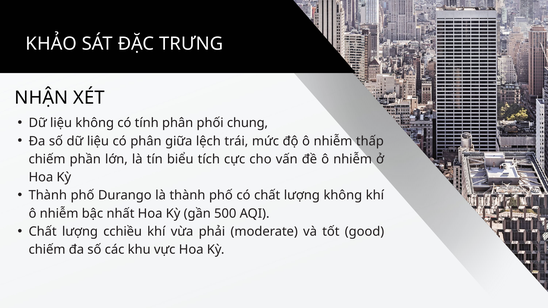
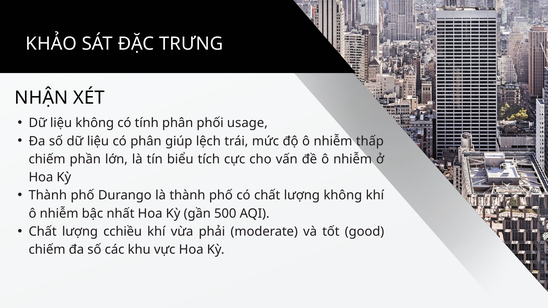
chung: chung -> usage
giữa: giữa -> giúp
